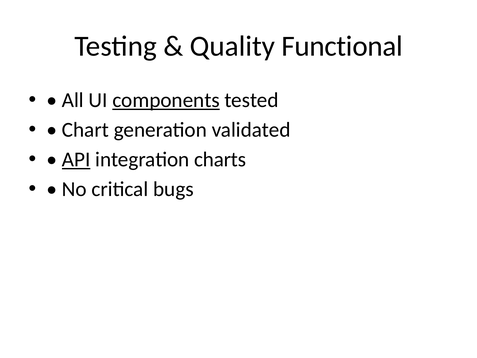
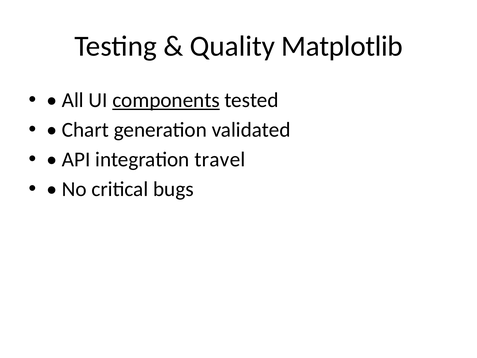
Functional: Functional -> Matplotlib
API underline: present -> none
charts: charts -> travel
